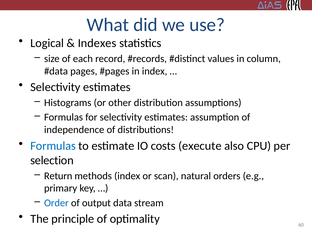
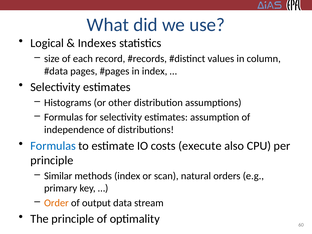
selection at (52, 160): selection -> principle
Return: Return -> Similar
Order colour: blue -> orange
